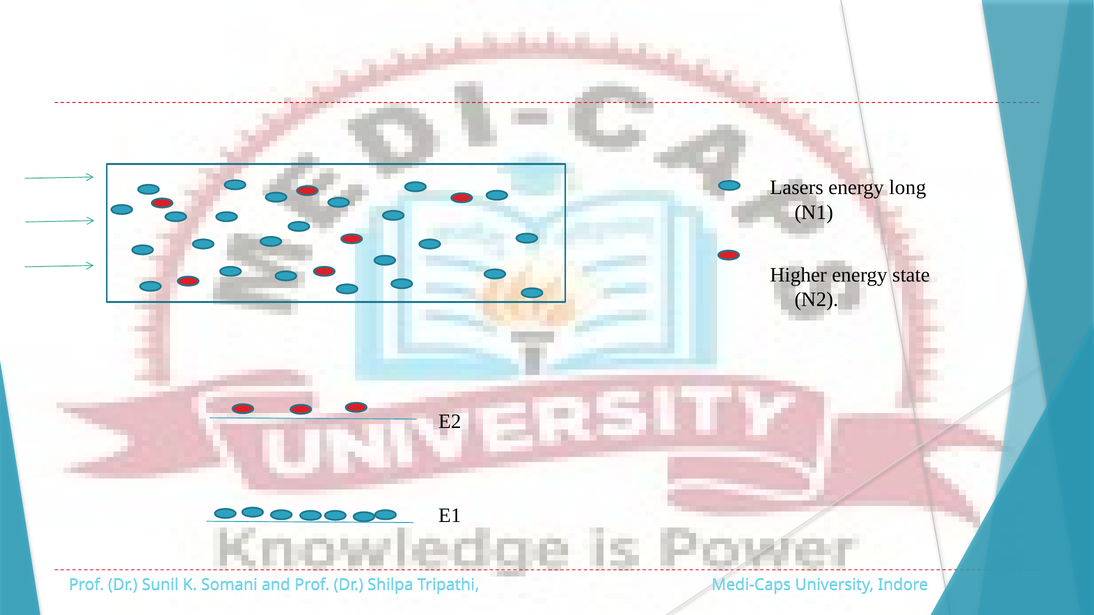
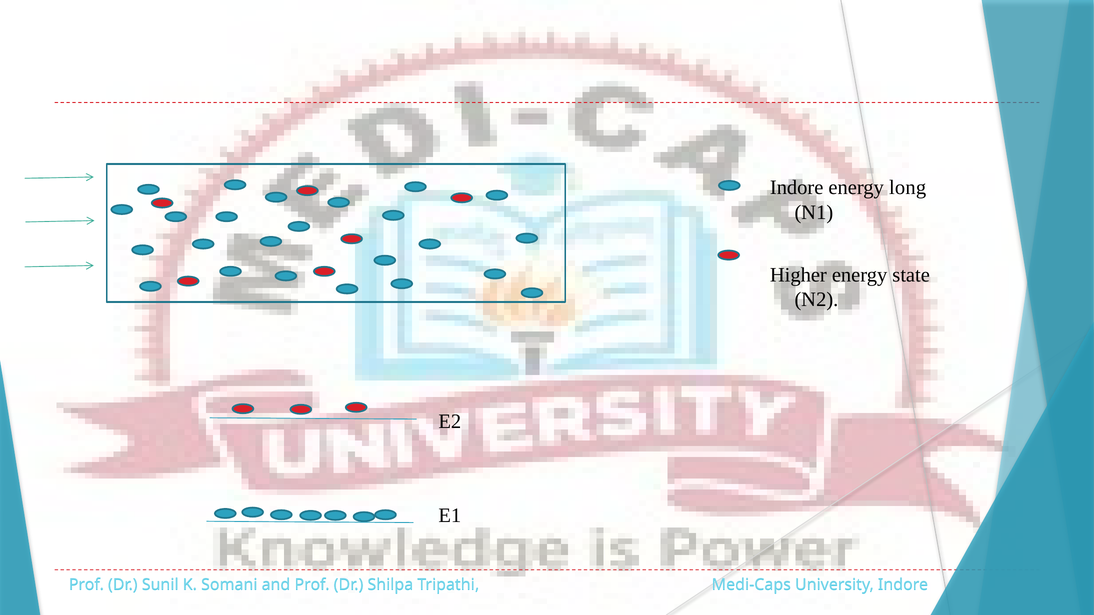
Lasers at (797, 188): Lasers -> Indore
